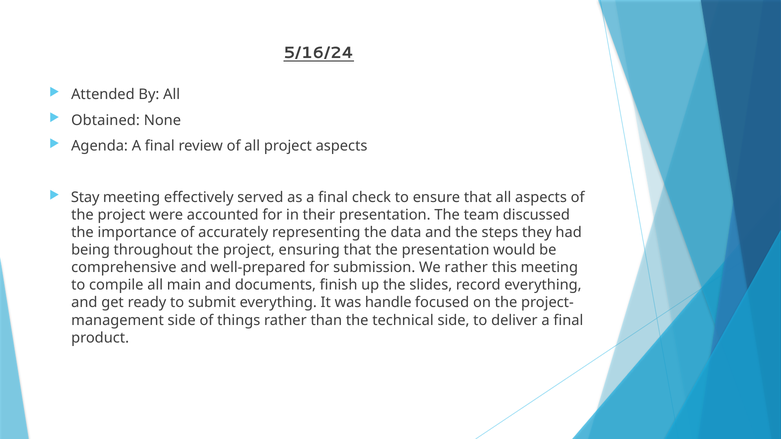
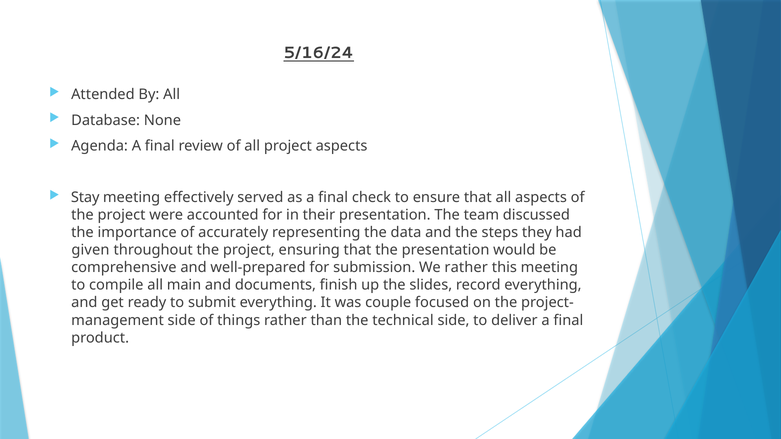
Obtained: Obtained -> Database
being: being -> given
handle: handle -> couple
